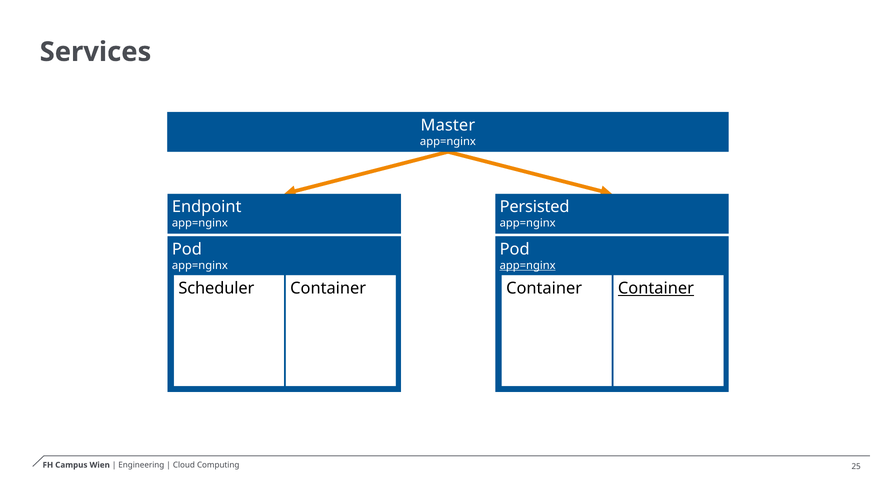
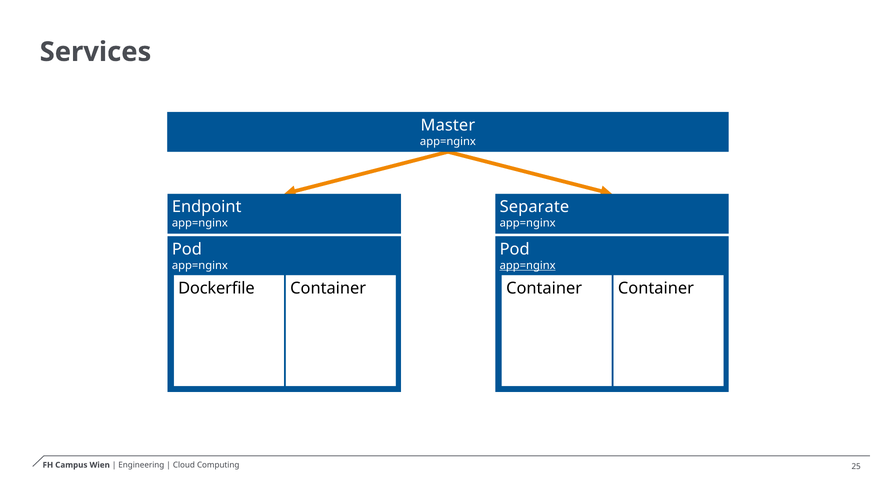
Persisted: Persisted -> Separate
Scheduler: Scheduler -> Dockerfile
Container at (656, 288) underline: present -> none
